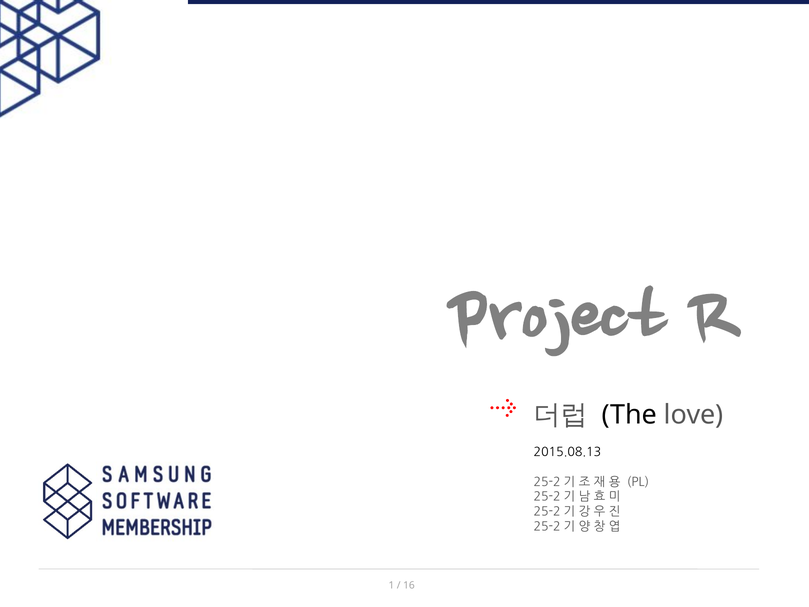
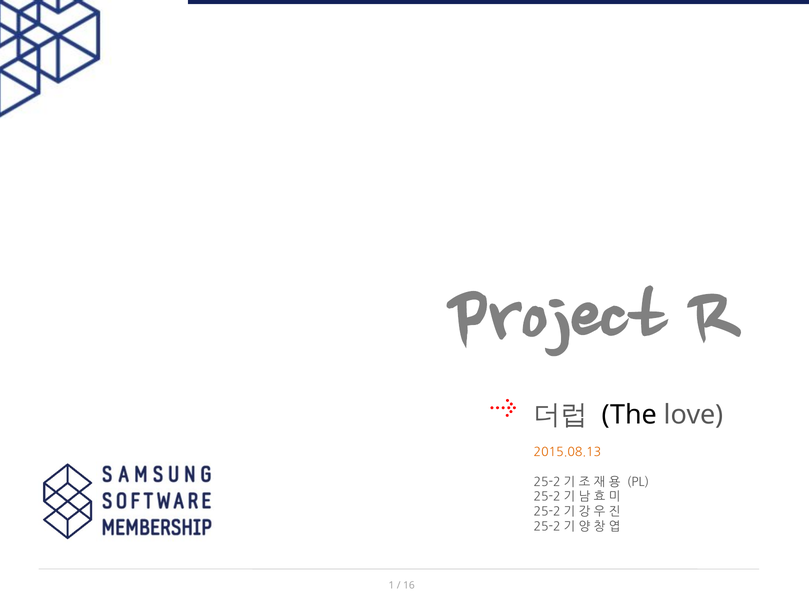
2015.08.13 colour: black -> orange
